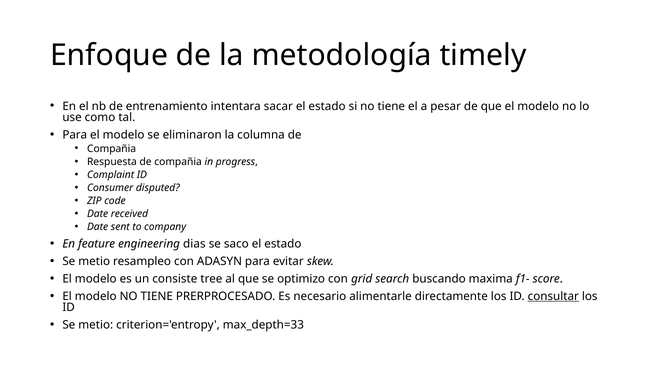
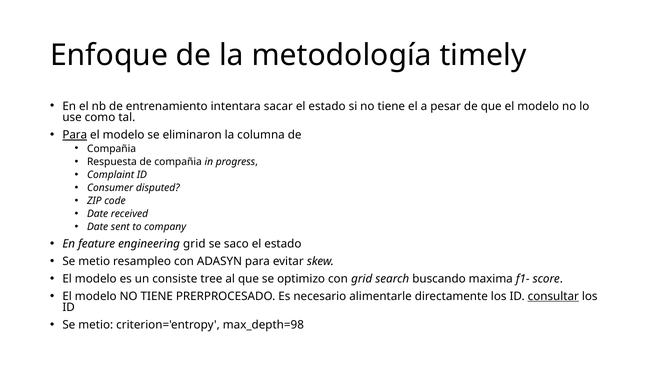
Para at (75, 135) underline: none -> present
engineering dias: dias -> grid
max_depth=33: max_depth=33 -> max_depth=98
